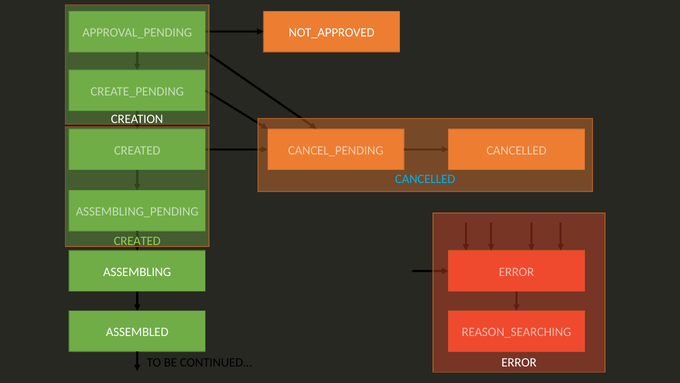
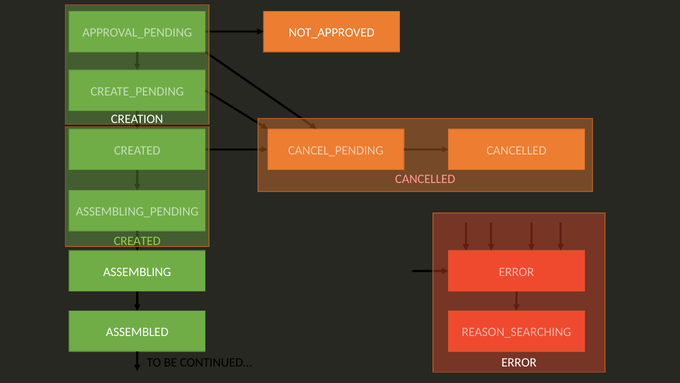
CANCELLED at (425, 179) colour: light blue -> pink
